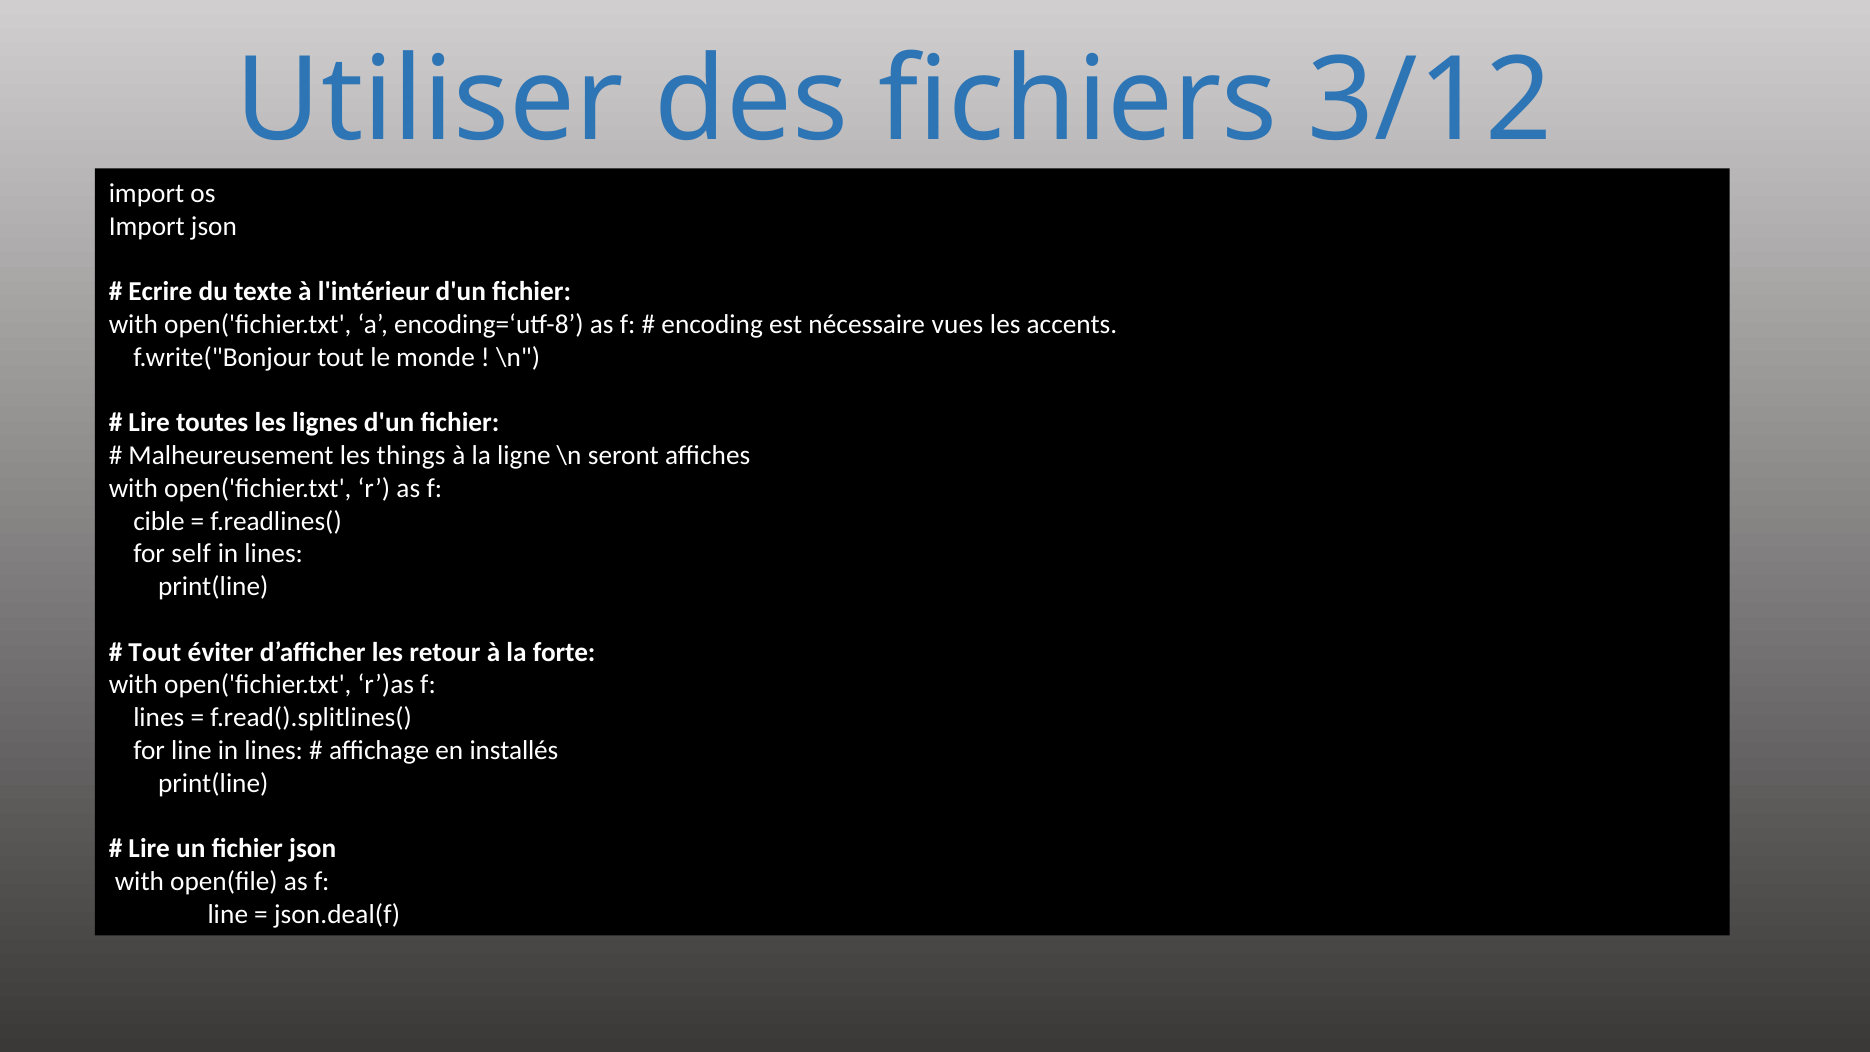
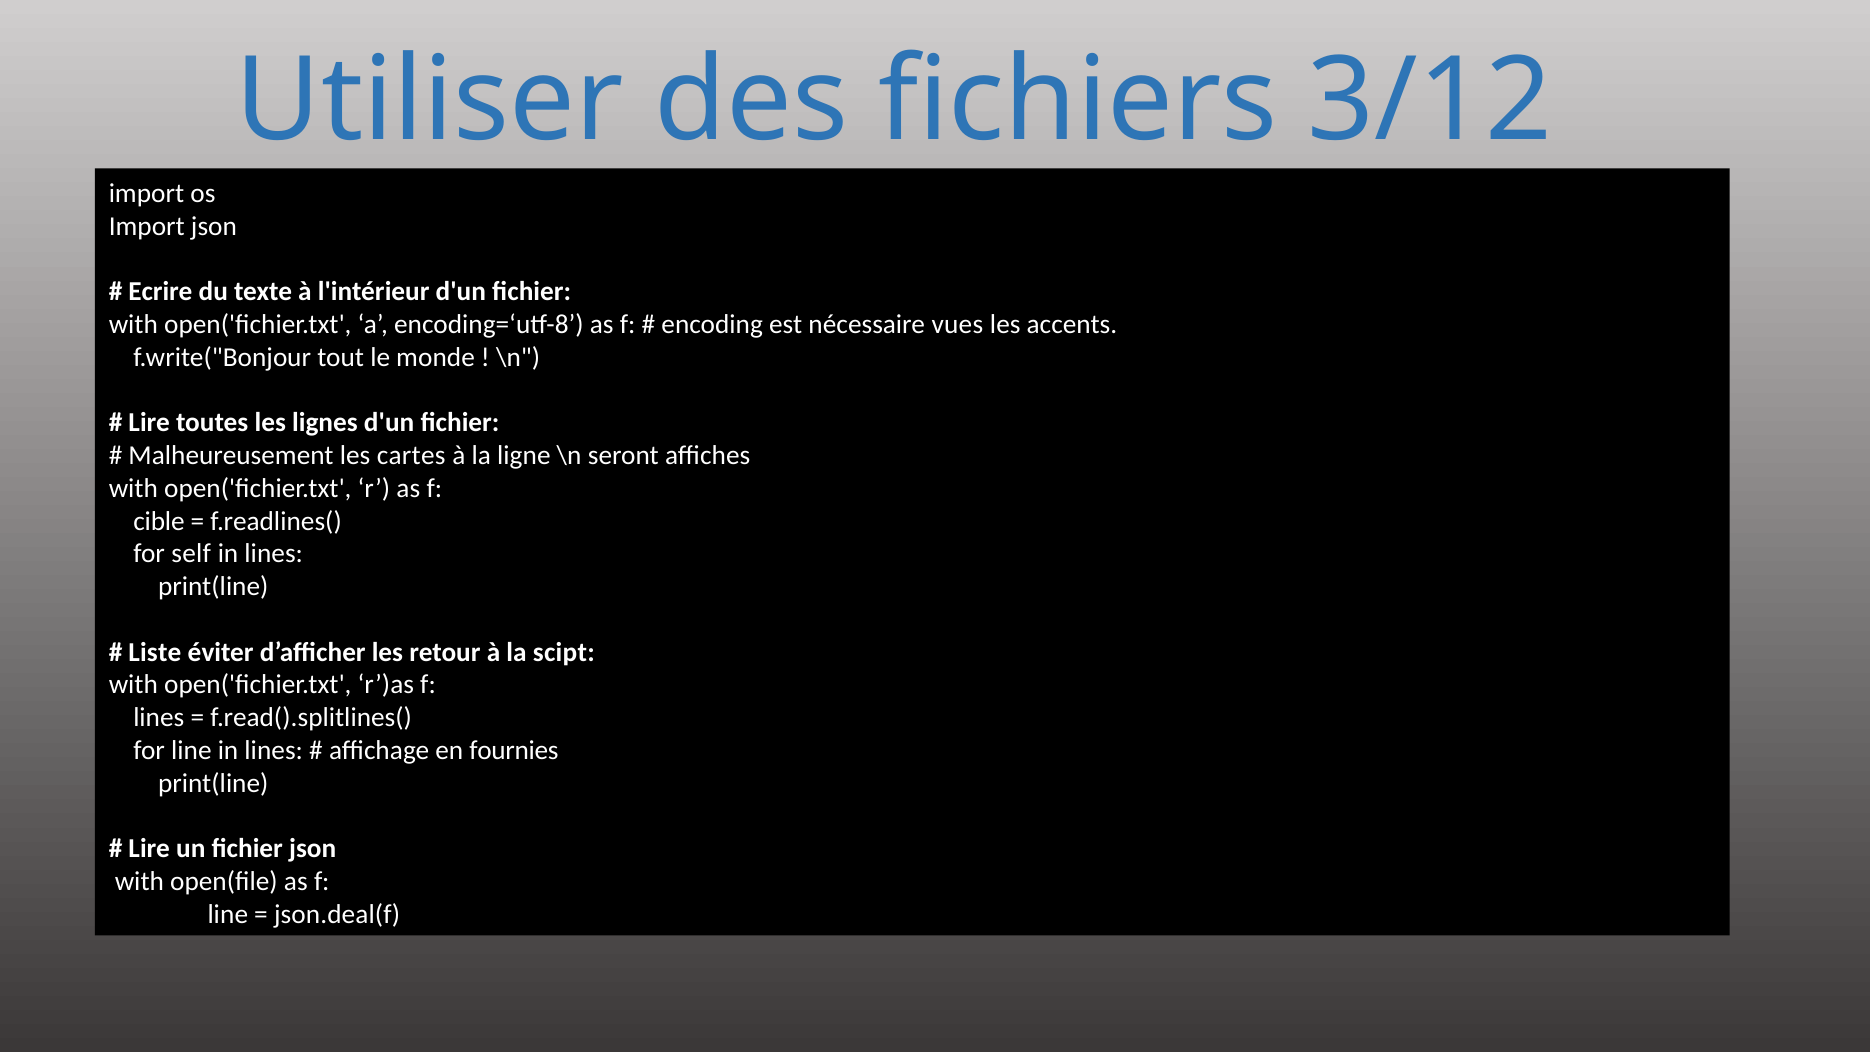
things: things -> cartes
Tout at (155, 652): Tout -> Liste
forte: forte -> scipt
installés: installés -> fournies
